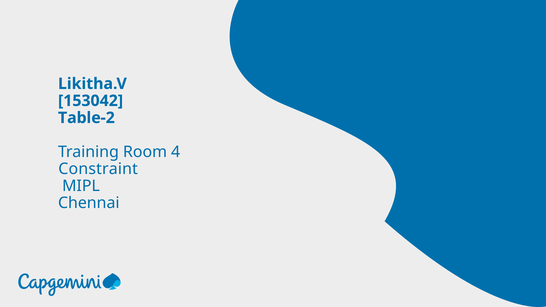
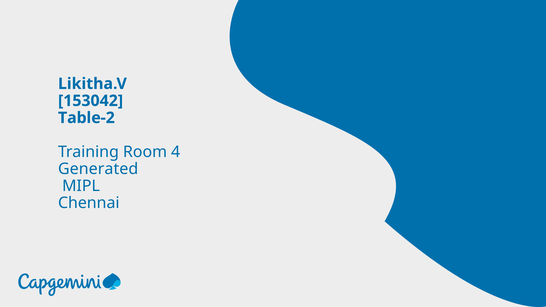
Constraint: Constraint -> Generated
